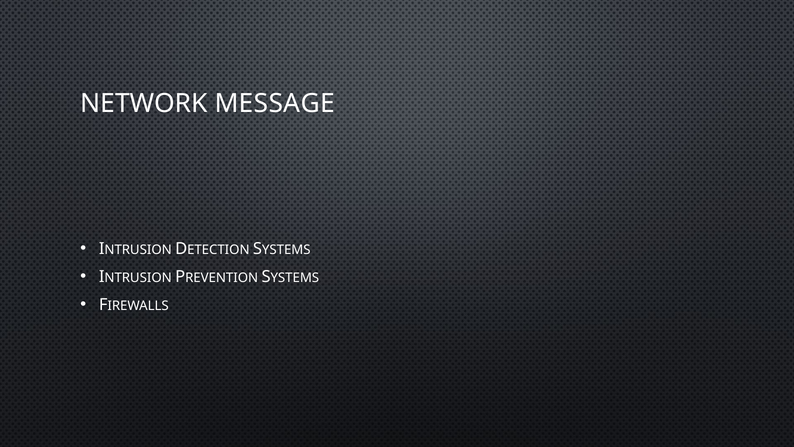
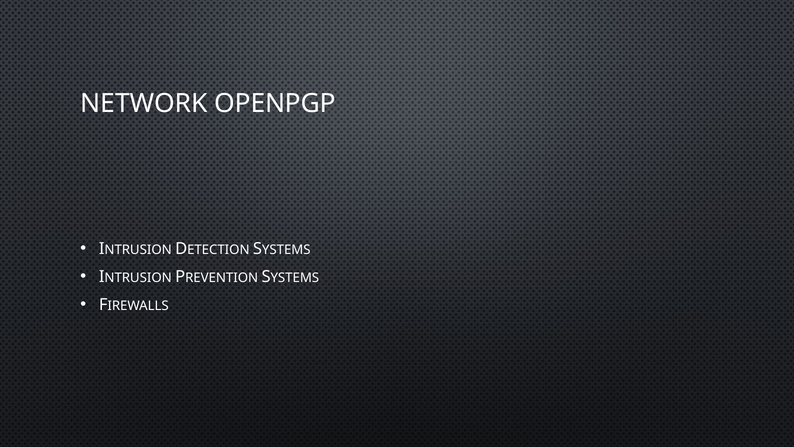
MESSAGE: MESSAGE -> OPENPGP
